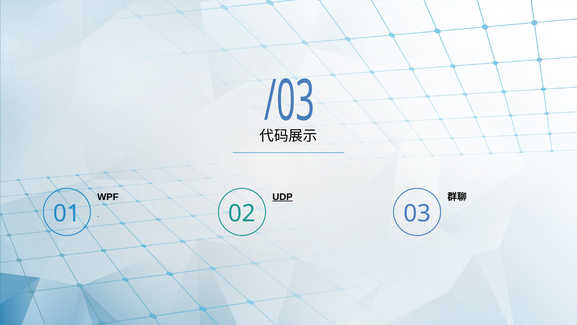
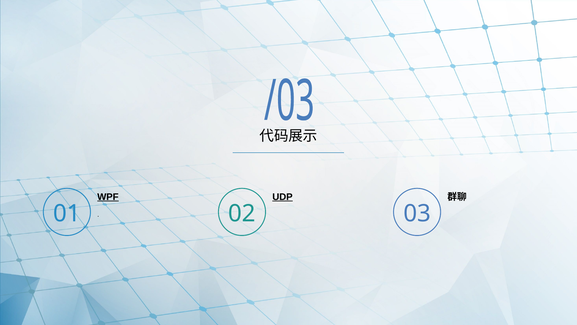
WPF underline: none -> present
